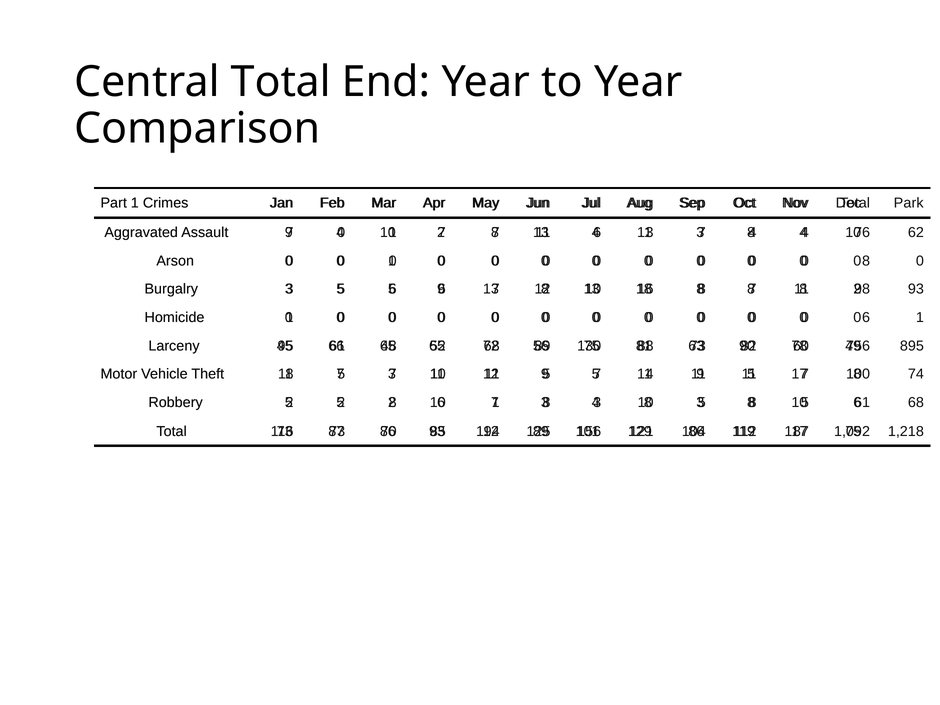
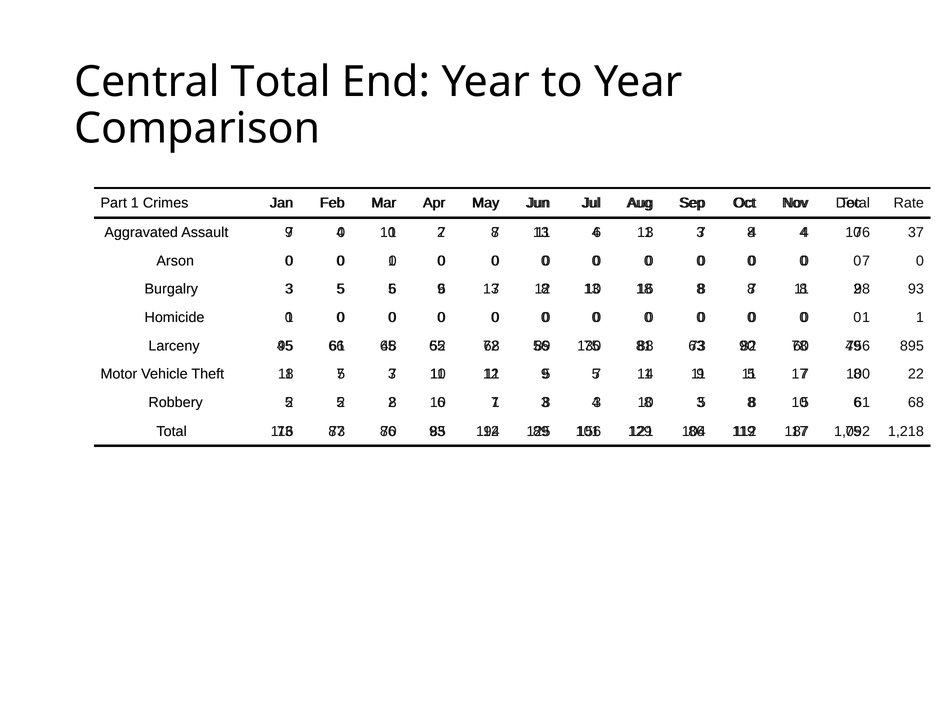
Park: Park -> Rate
62: 62 -> 37
8 at (866, 261): 8 -> 7
6 at (866, 318): 6 -> 1
74: 74 -> 22
